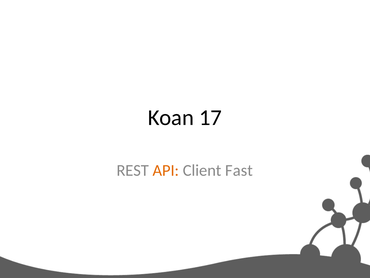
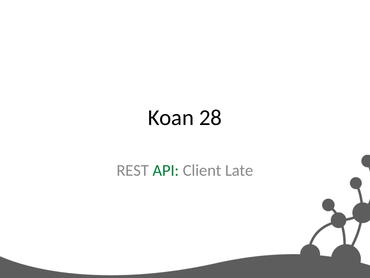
17: 17 -> 28
API colour: orange -> green
Fast: Fast -> Late
